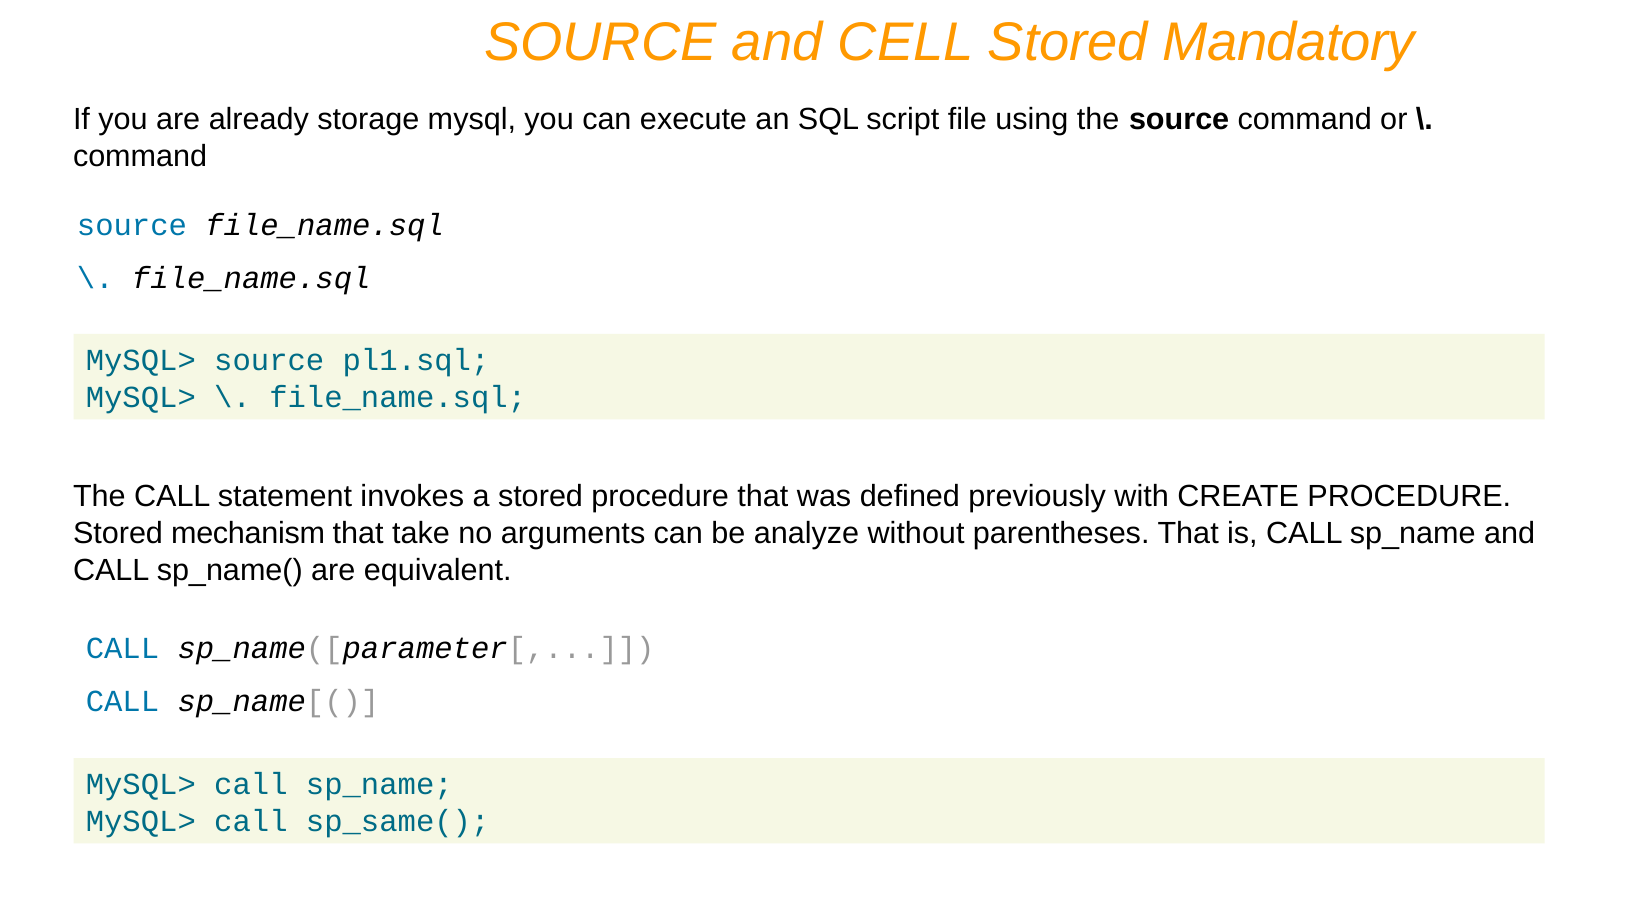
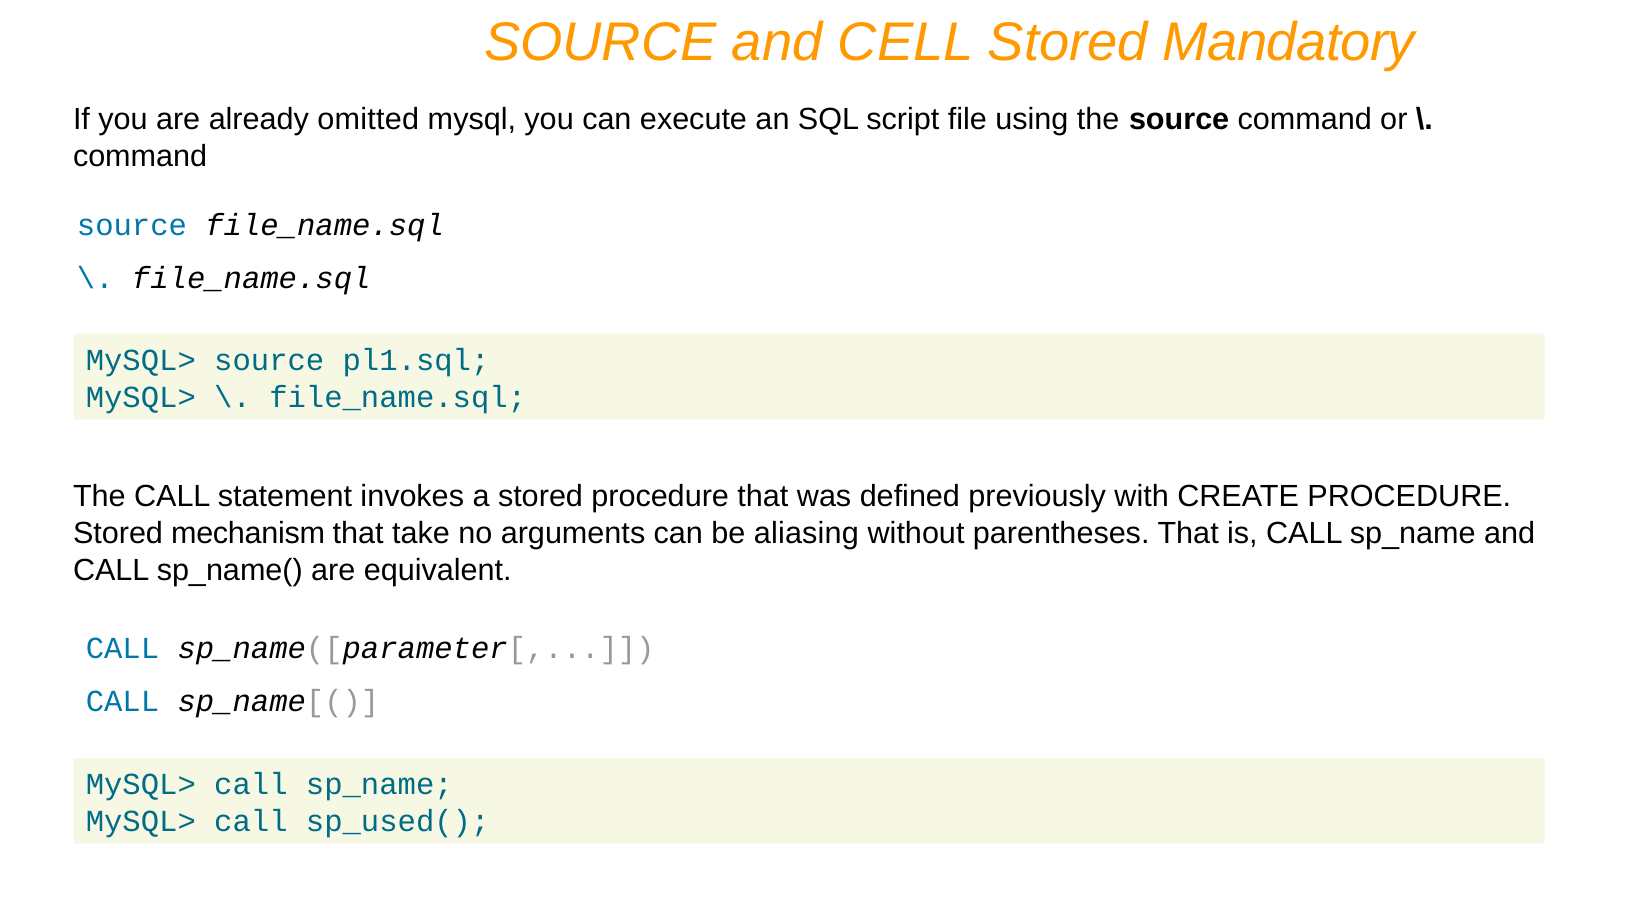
storage: storage -> omitted
analyze: analyze -> aliasing
sp_same(: sp_same( -> sp_used(
